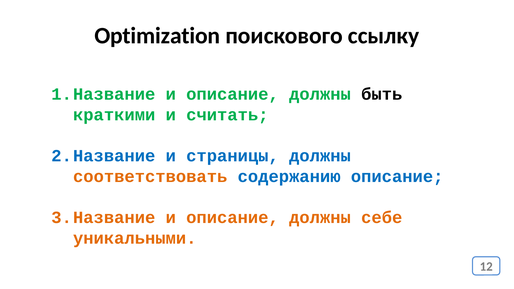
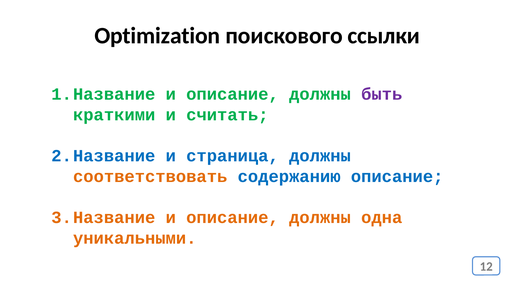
ссылку: ссылку -> ссылки
быть colour: black -> purple
страницы: страницы -> страница
себе: себе -> одна
